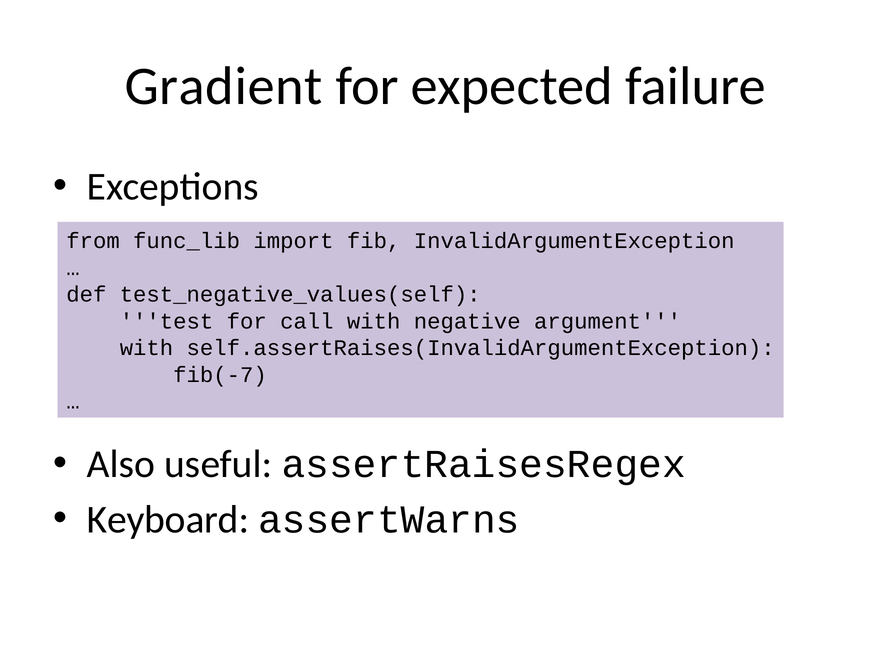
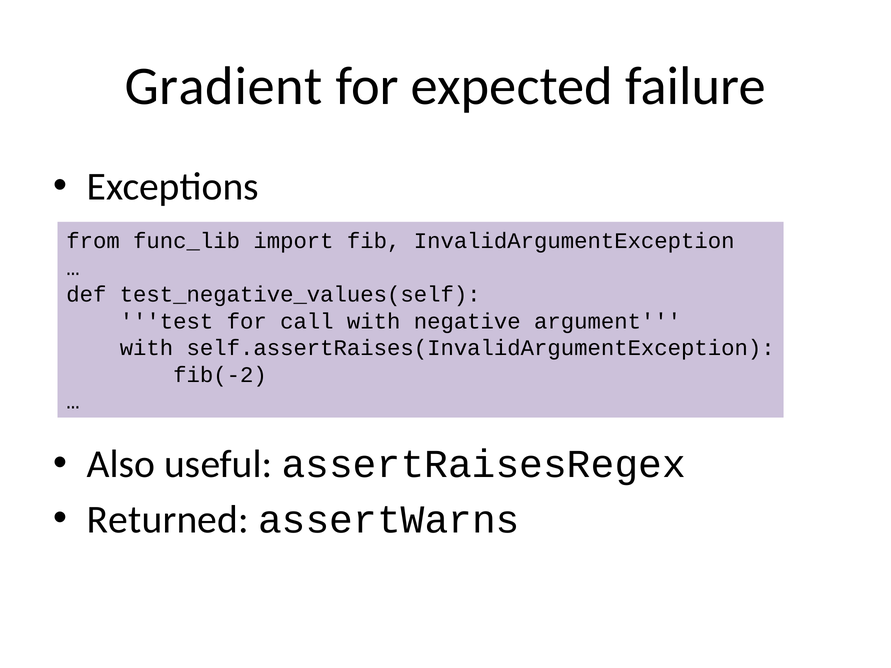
fib(-7: fib(-7 -> fib(-2
Keyboard: Keyboard -> Returned
